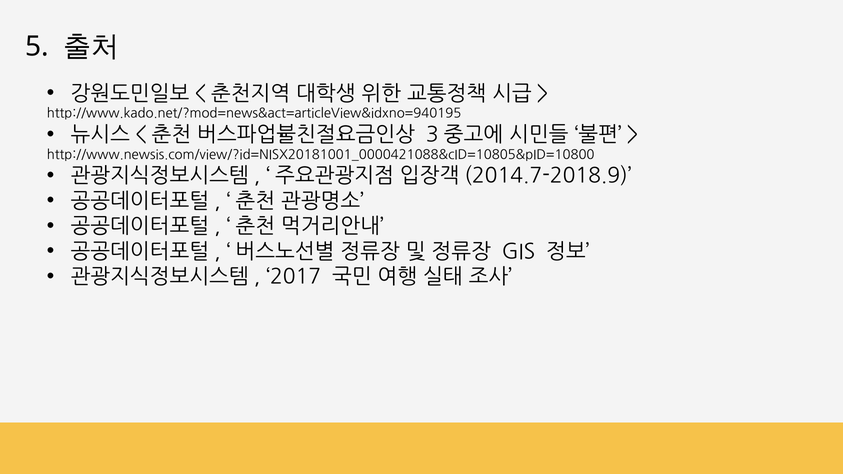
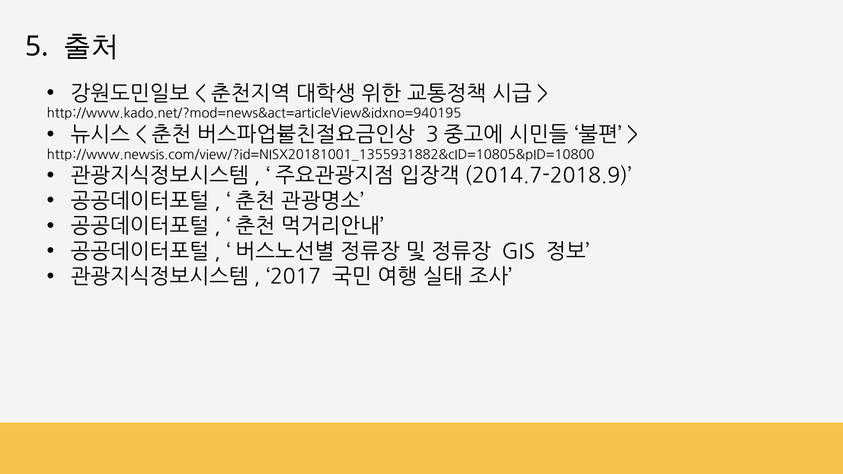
http://www.newsis.com/view/?id=NISX20181001_0000421088&cID=10805&pID=10800: http://www.newsis.com/view/?id=NISX20181001_0000421088&cID=10805&pID=10800 -> http://www.newsis.com/view/?id=NISX20181001_1355931882&cID=10805&pID=10800
